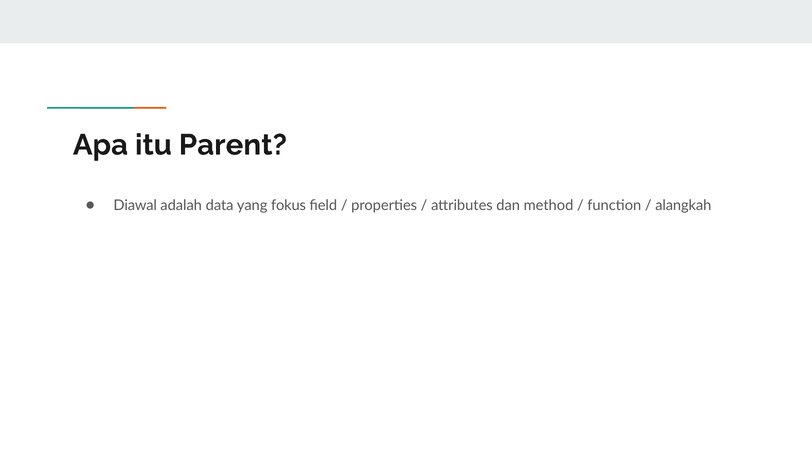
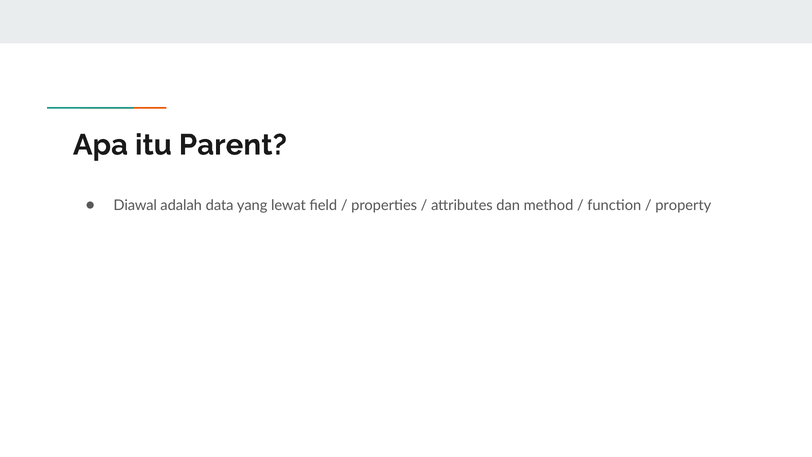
fokus: fokus -> lewat
alangkah: alangkah -> property
